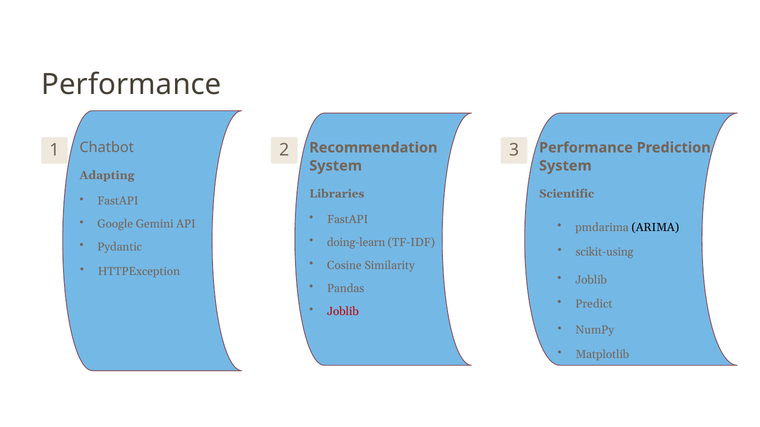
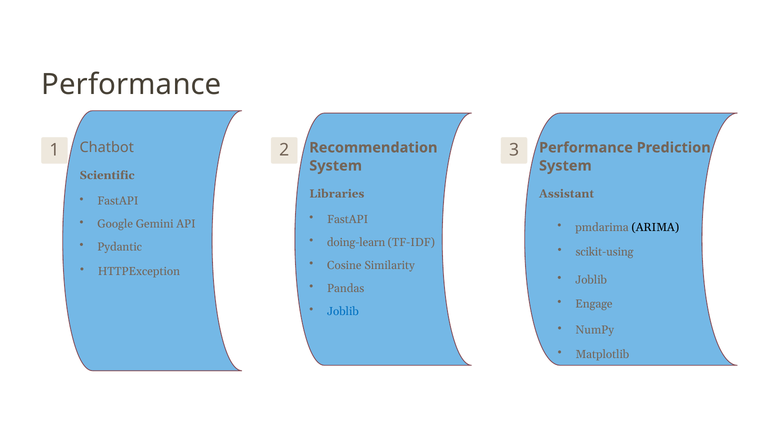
Adapting: Adapting -> Scientific
Scientific: Scientific -> Assistant
Predict: Predict -> Engage
Joblib at (343, 312) colour: red -> blue
